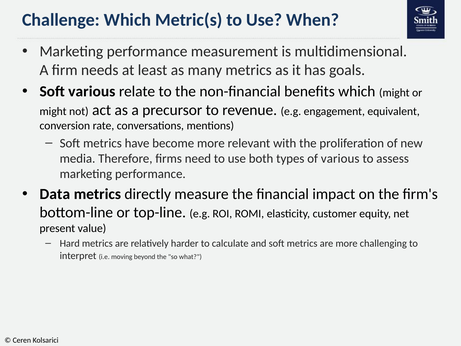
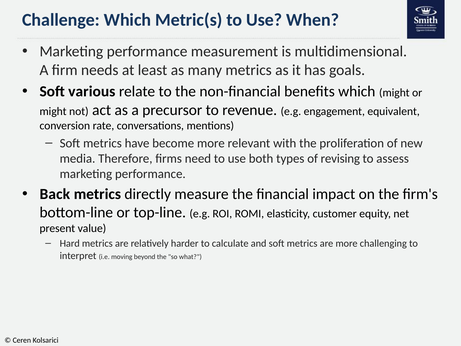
of various: various -> revising
Data: Data -> Back
